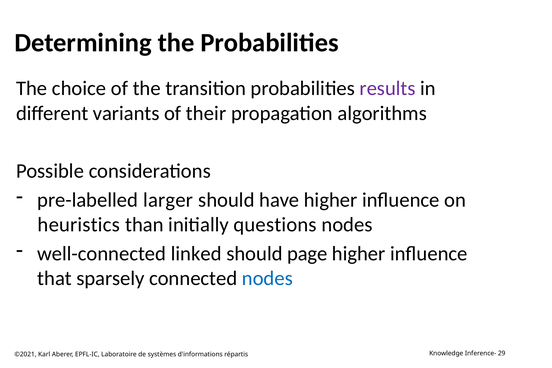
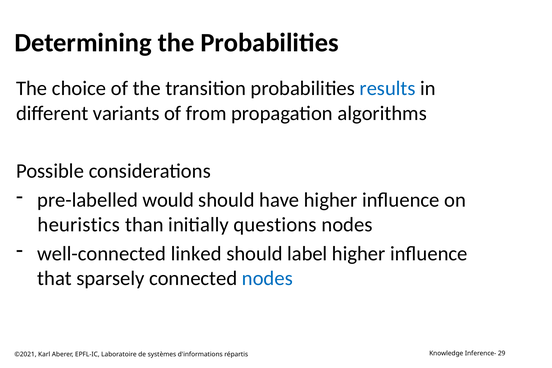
results colour: purple -> blue
their: their -> from
larger: larger -> would
page: page -> label
